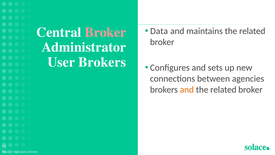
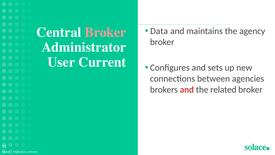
maintains the related: related -> agency
User Brokers: Brokers -> Current
and at (187, 90) colour: orange -> red
